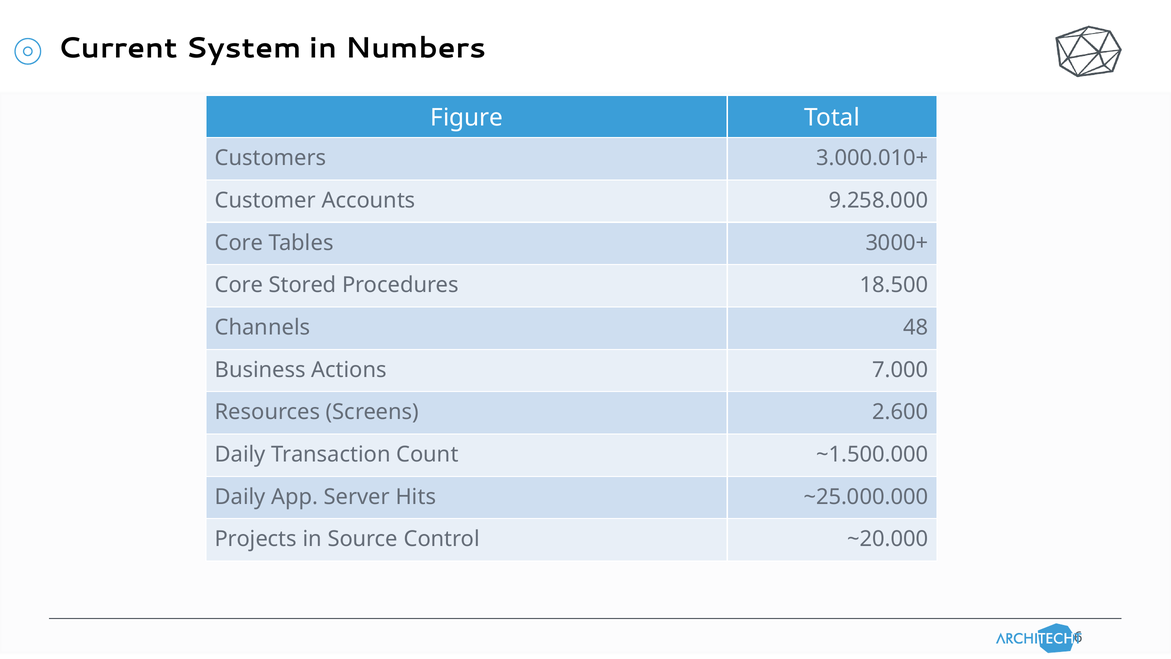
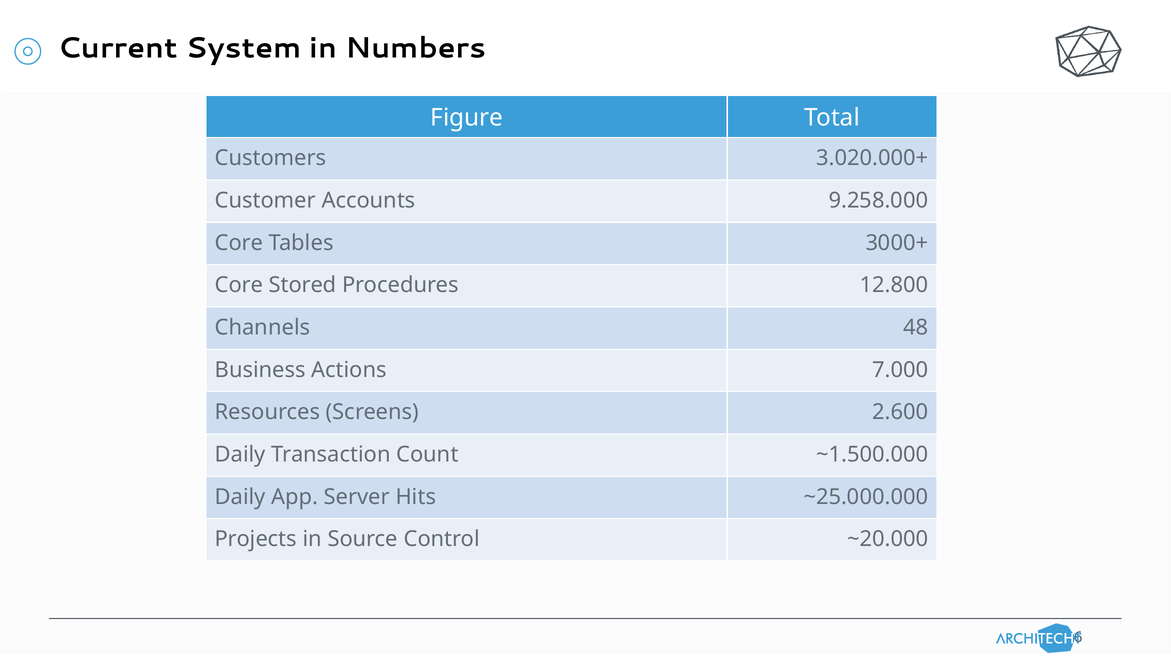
3.000.010+: 3.000.010+ -> 3.020.000+
18.500: 18.500 -> 12.800
